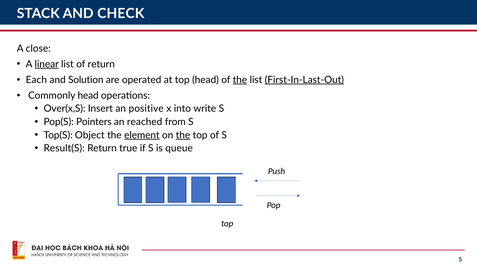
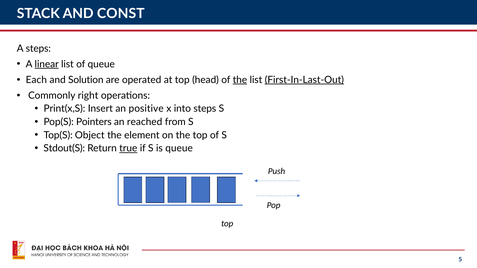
CHECK: CHECK -> CONST
A close: close -> steps
of return: return -> queue
Commonly head: head -> right
Over(x,S: Over(x,S -> Print(x,S
into write: write -> steps
element underline: present -> none
the at (183, 135) underline: present -> none
Result(S: Result(S -> Stdout(S
true underline: none -> present
